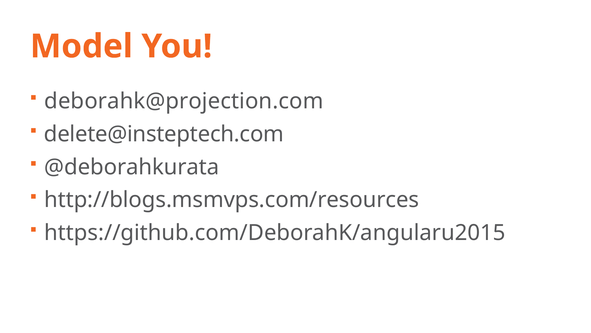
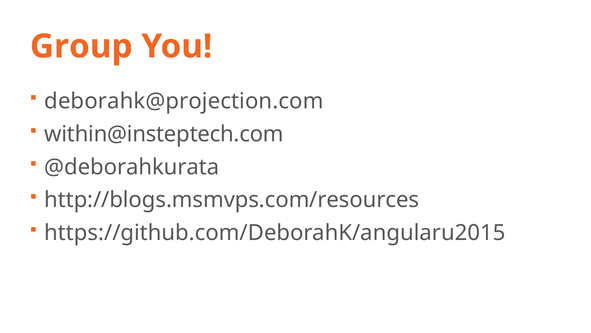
Model: Model -> Group
delete@insteptech.com: delete@insteptech.com -> within@insteptech.com
